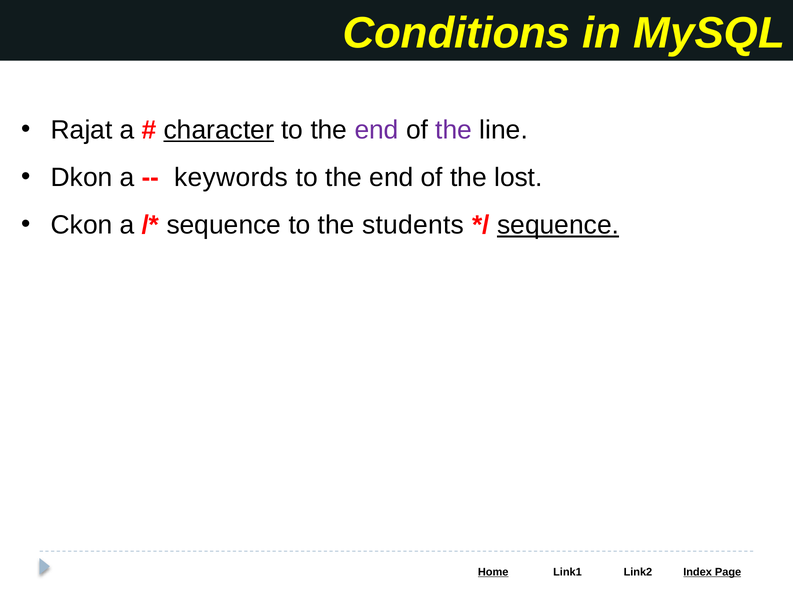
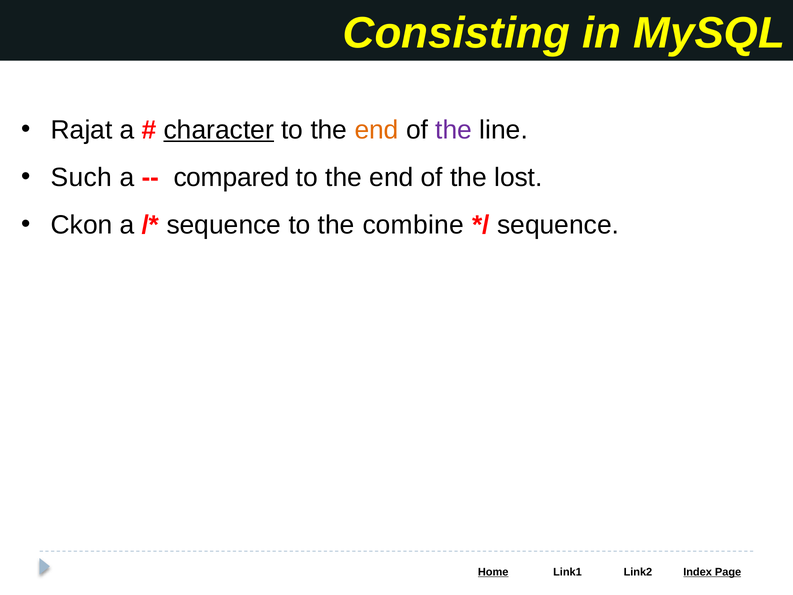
Conditions: Conditions -> Consisting
end at (377, 130) colour: purple -> orange
Dkon: Dkon -> Such
keywords: keywords -> compared
students: students -> combine
sequence at (558, 225) underline: present -> none
